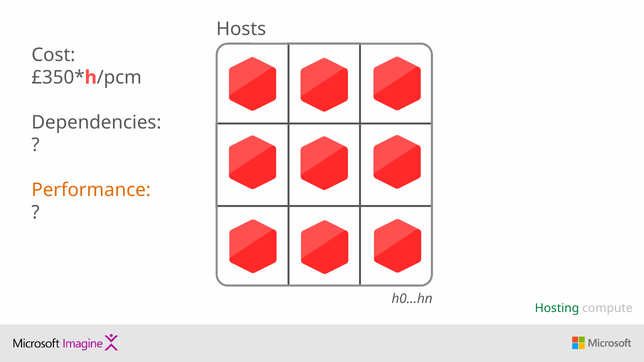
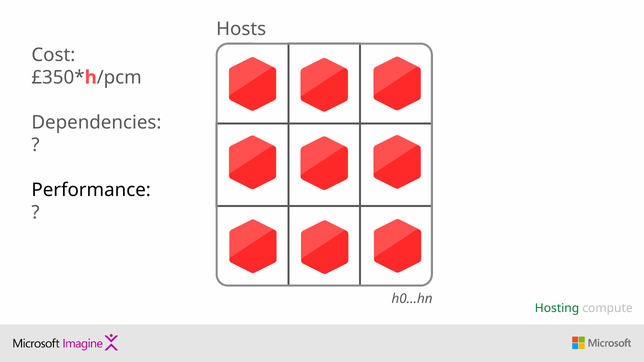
Performance colour: orange -> black
